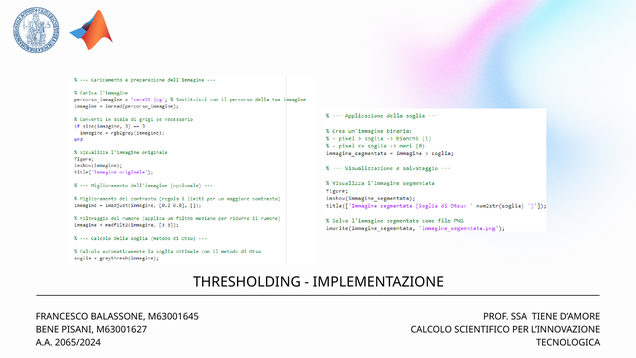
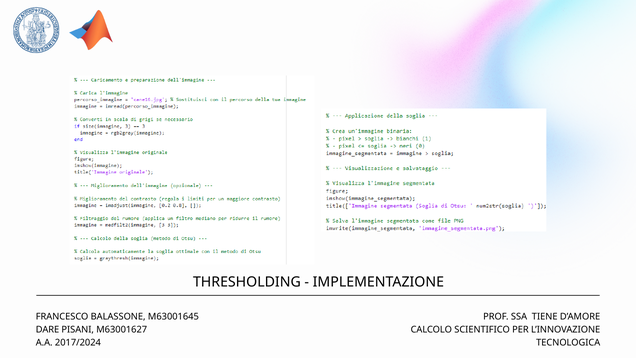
BENE: BENE -> DARE
2065/2024: 2065/2024 -> 2017/2024
